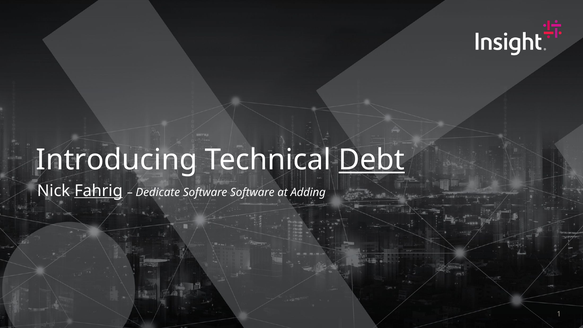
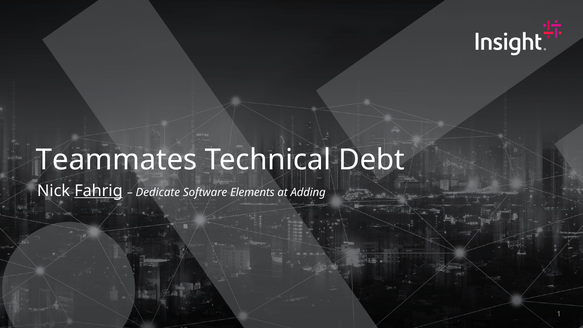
Introducing: Introducing -> Teammates
Debt underline: present -> none
Software Software: Software -> Elements
